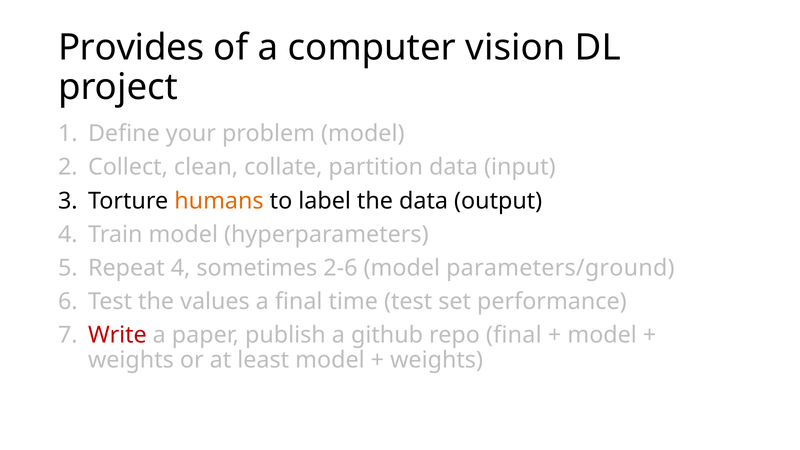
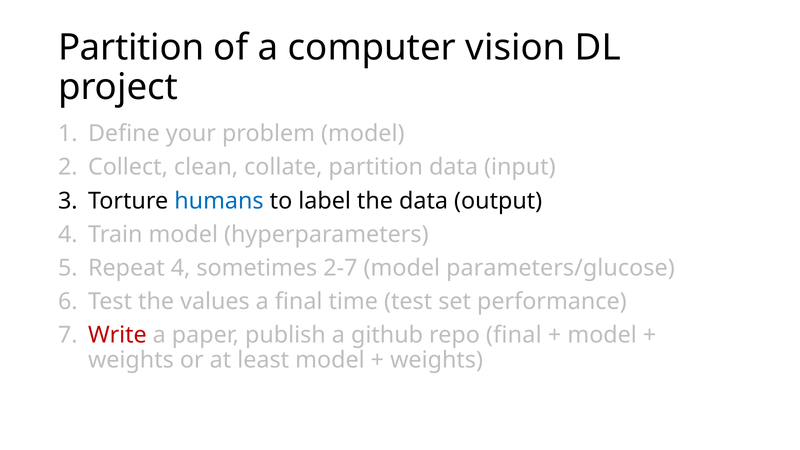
Provides at (131, 47): Provides -> Partition
humans colour: orange -> blue
2-6: 2-6 -> 2-7
parameters/ground: parameters/ground -> parameters/glucose
